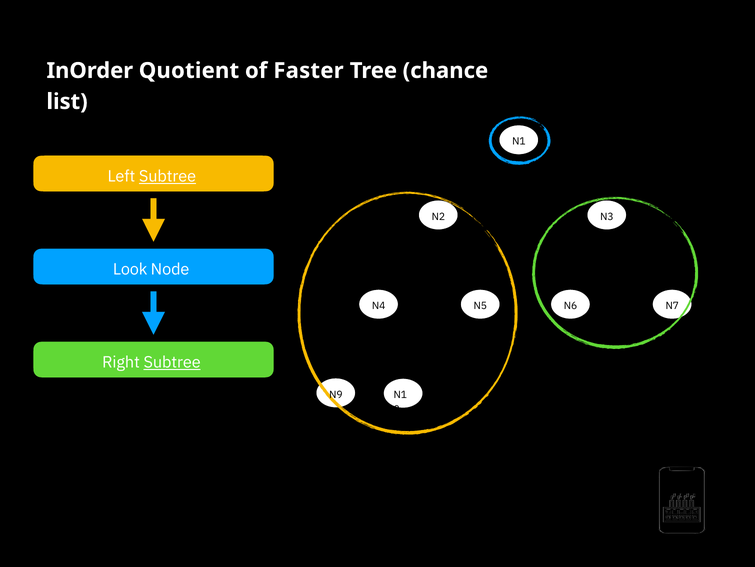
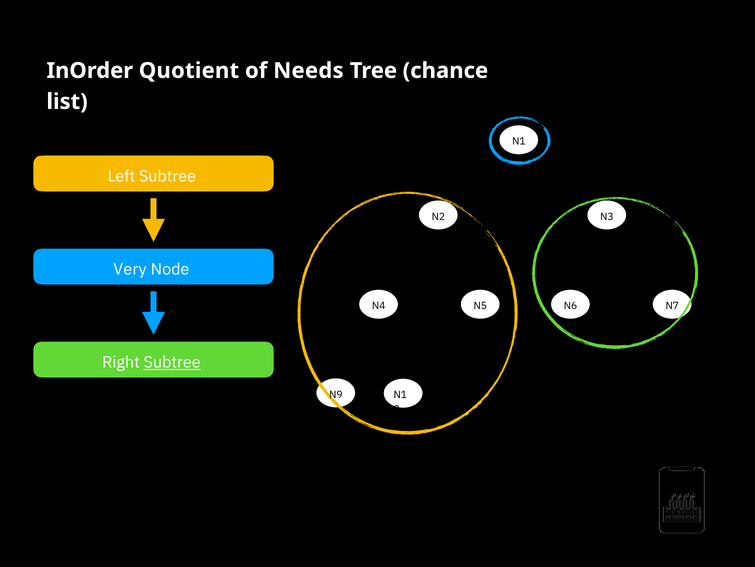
Faster: Faster -> Needs
Subtree at (168, 176) underline: present -> none
Look: Look -> Very
